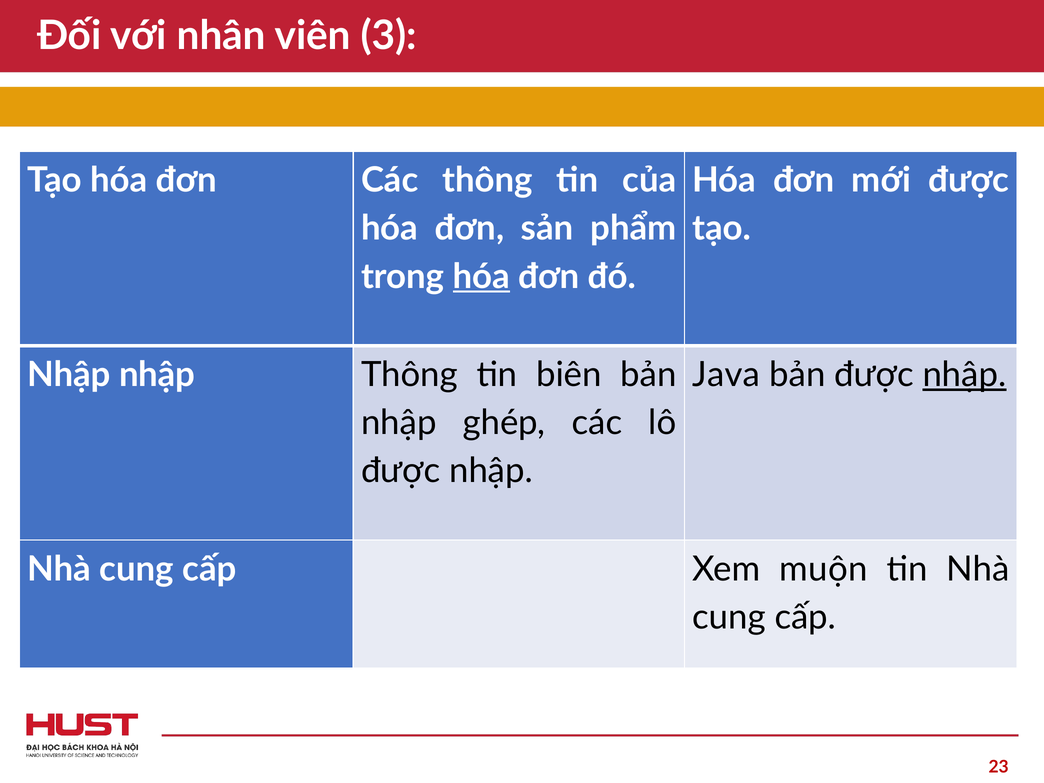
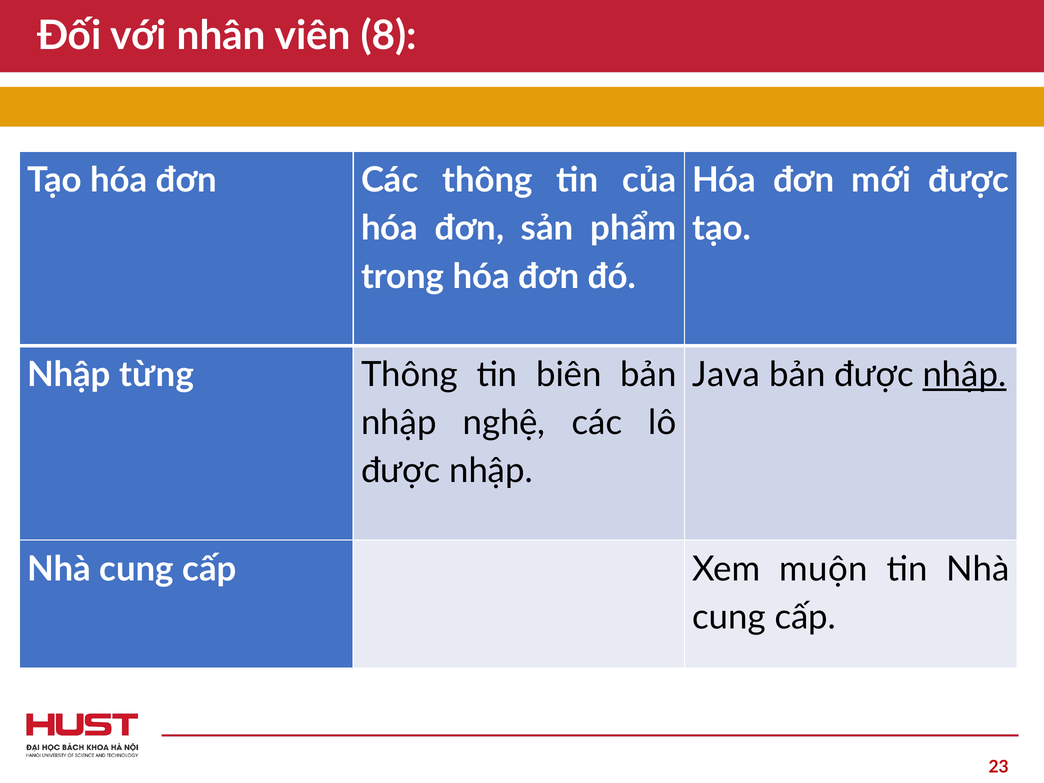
3: 3 -> 8
hóa at (481, 277) underline: present -> none
Nhập nhập: nhập -> từng
ghép: ghép -> nghệ
